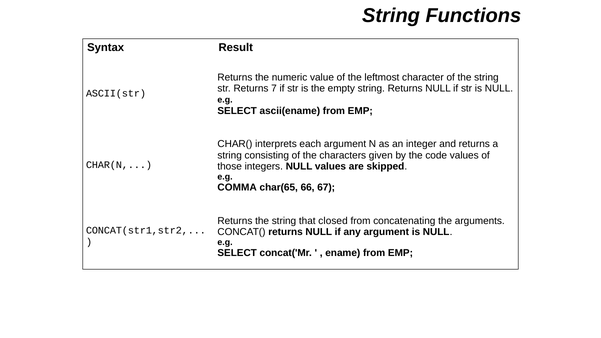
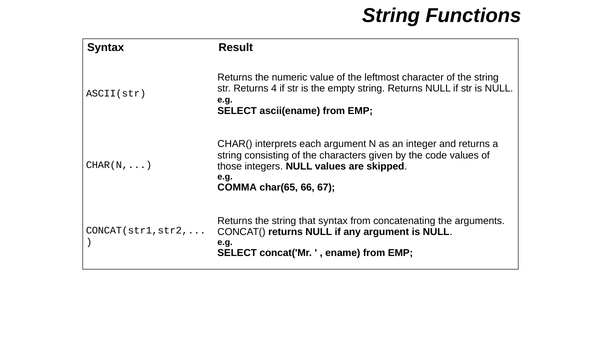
7: 7 -> 4
that closed: closed -> syntax
